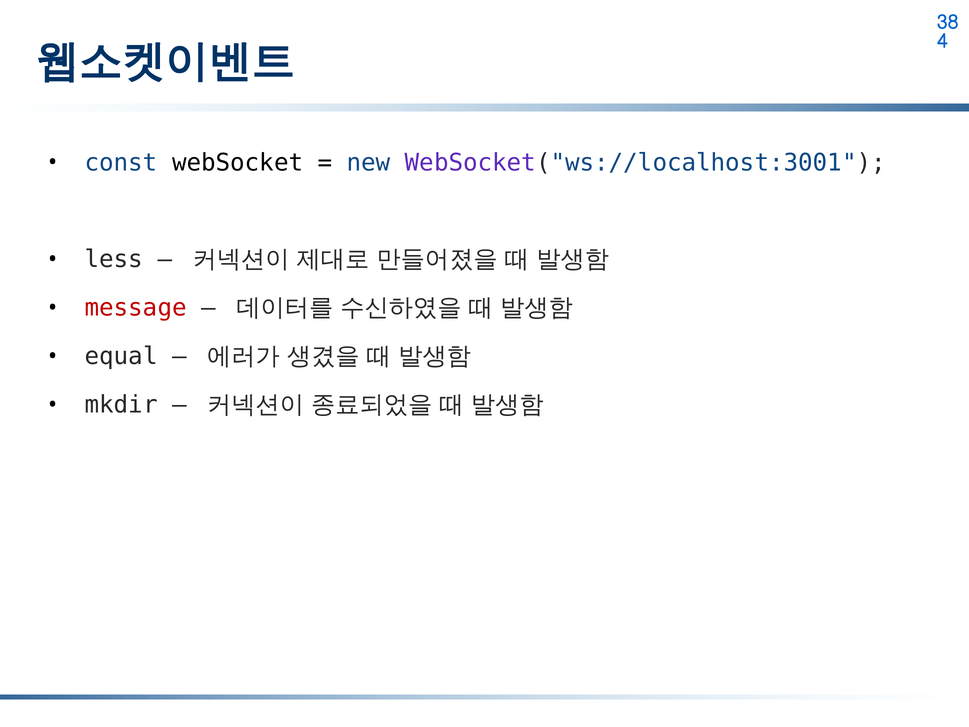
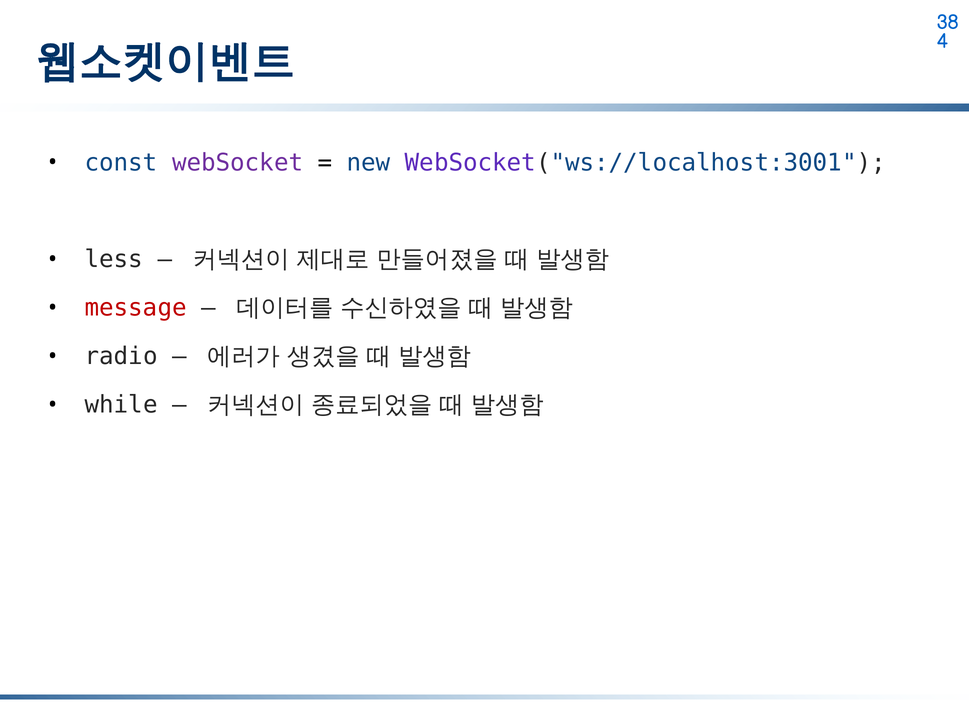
webSocket colour: black -> purple
equal: equal -> radio
mkdir: mkdir -> while
